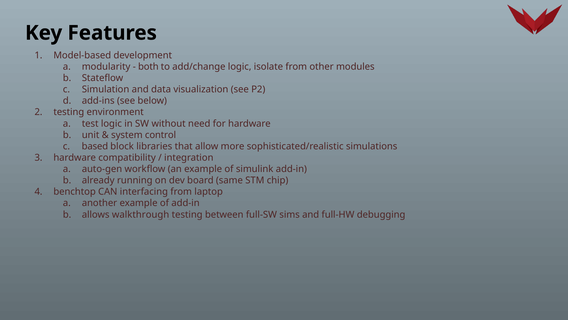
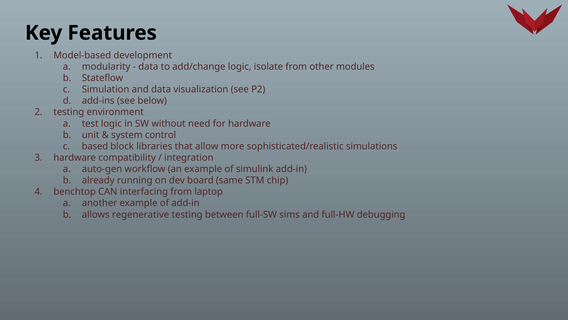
both at (148, 67): both -> data
walkthrough: walkthrough -> regenerative
